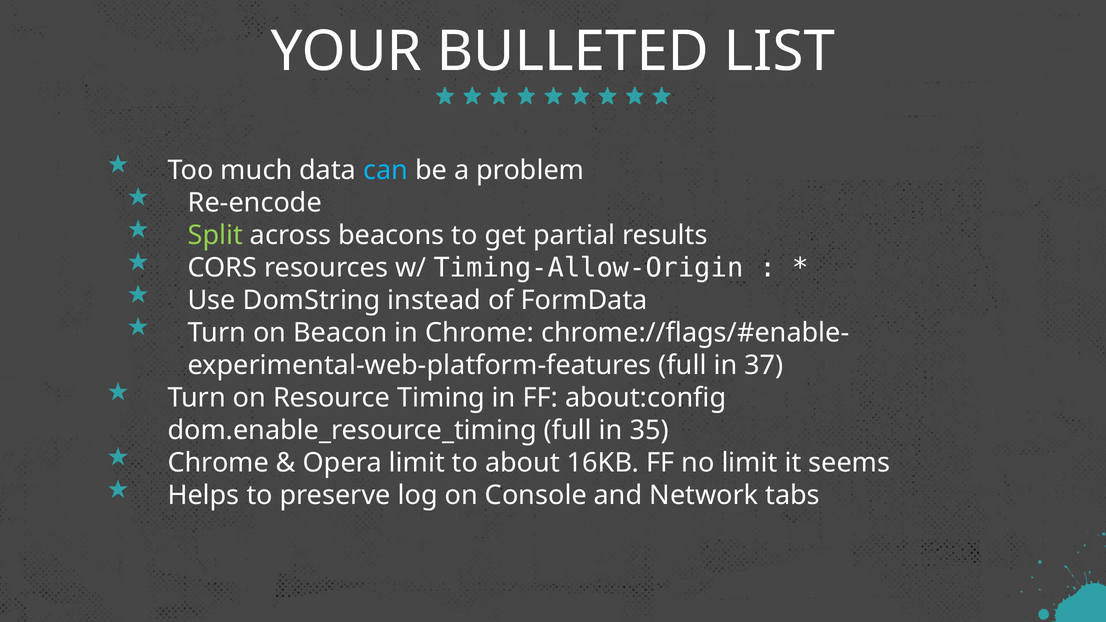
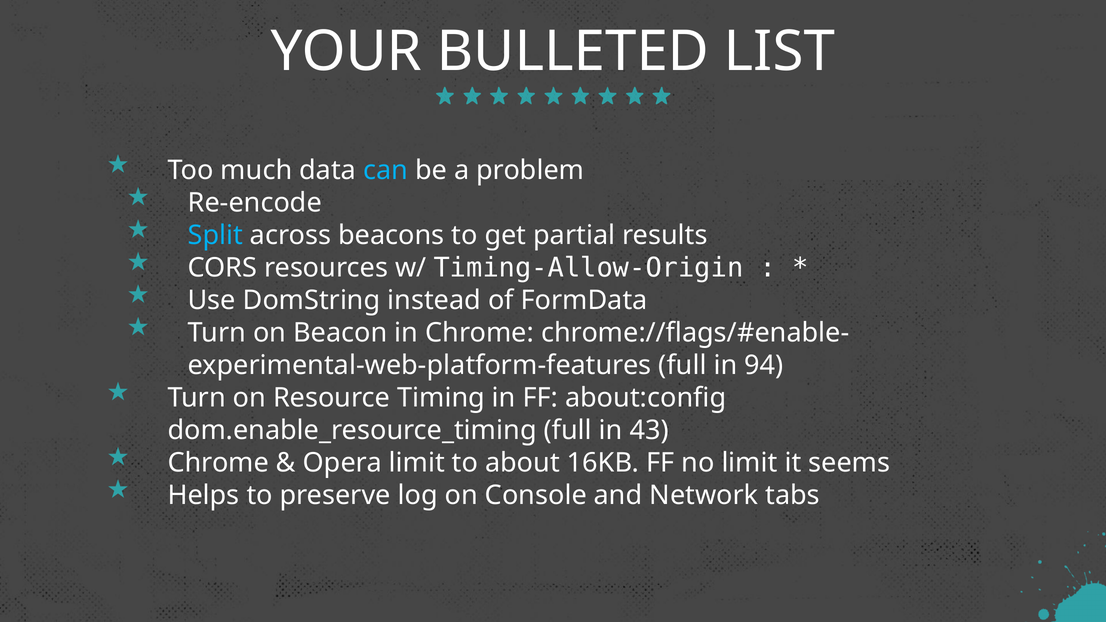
Split colour: light green -> light blue
37: 37 -> 94
35: 35 -> 43
